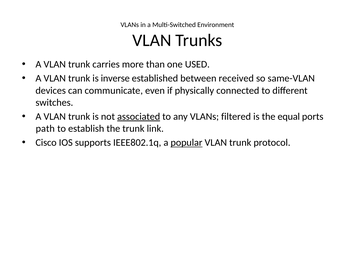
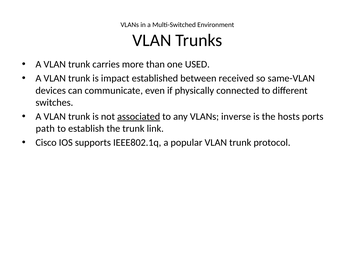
inverse: inverse -> impact
filtered: filtered -> inverse
equal: equal -> hosts
popular underline: present -> none
